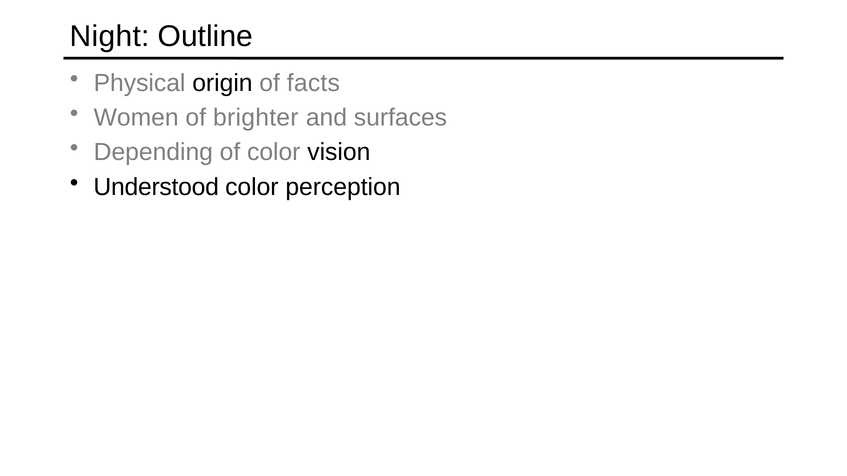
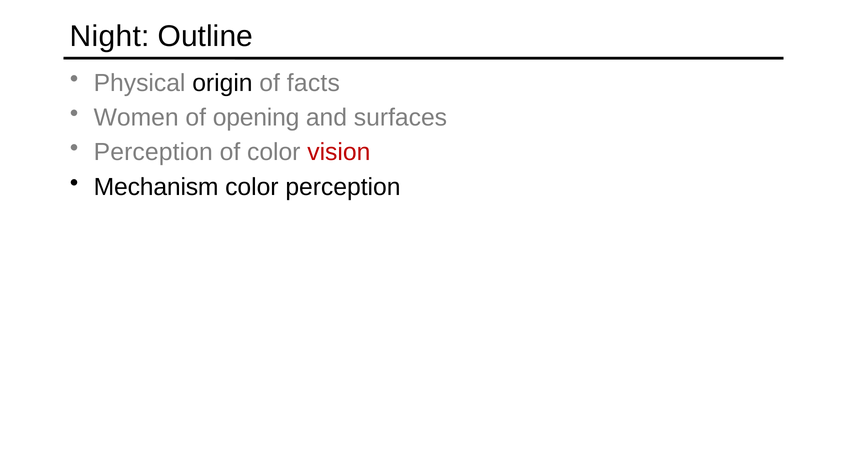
brighter: brighter -> opening
Depending at (153, 152): Depending -> Perception
vision colour: black -> red
Understood: Understood -> Mechanism
